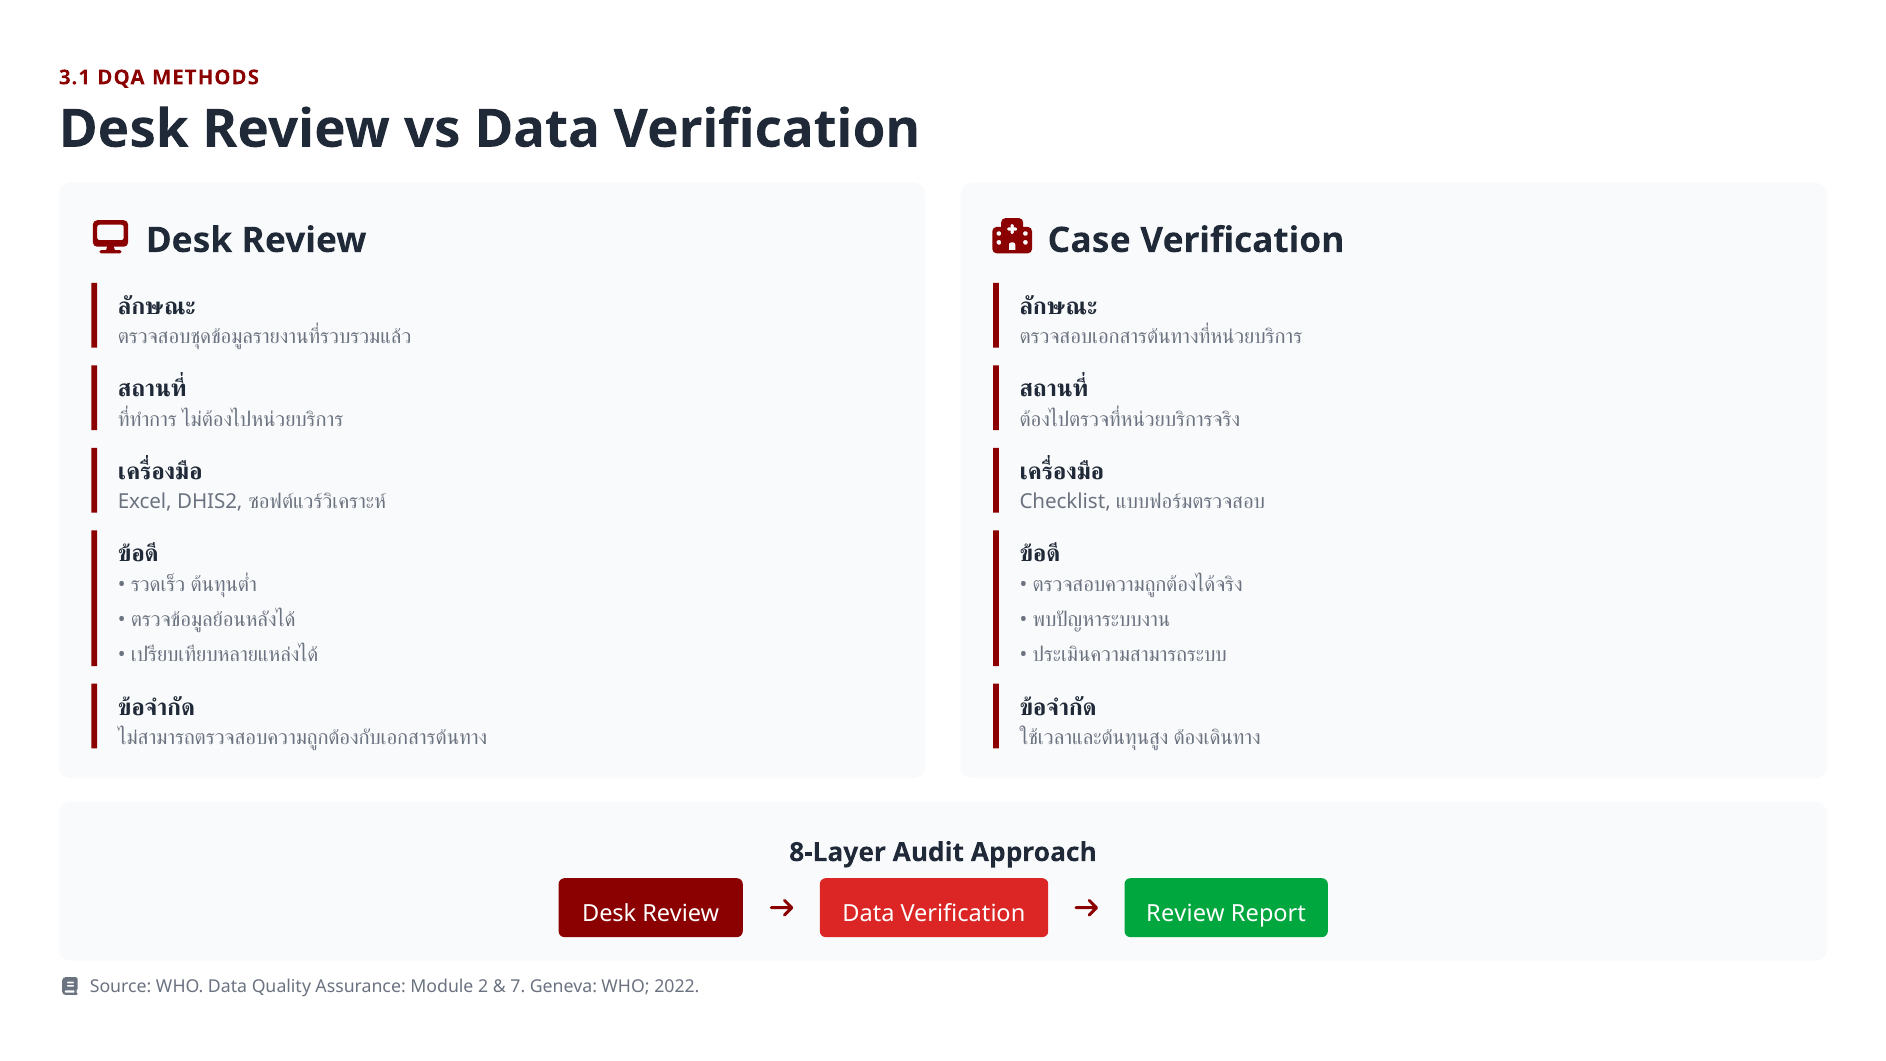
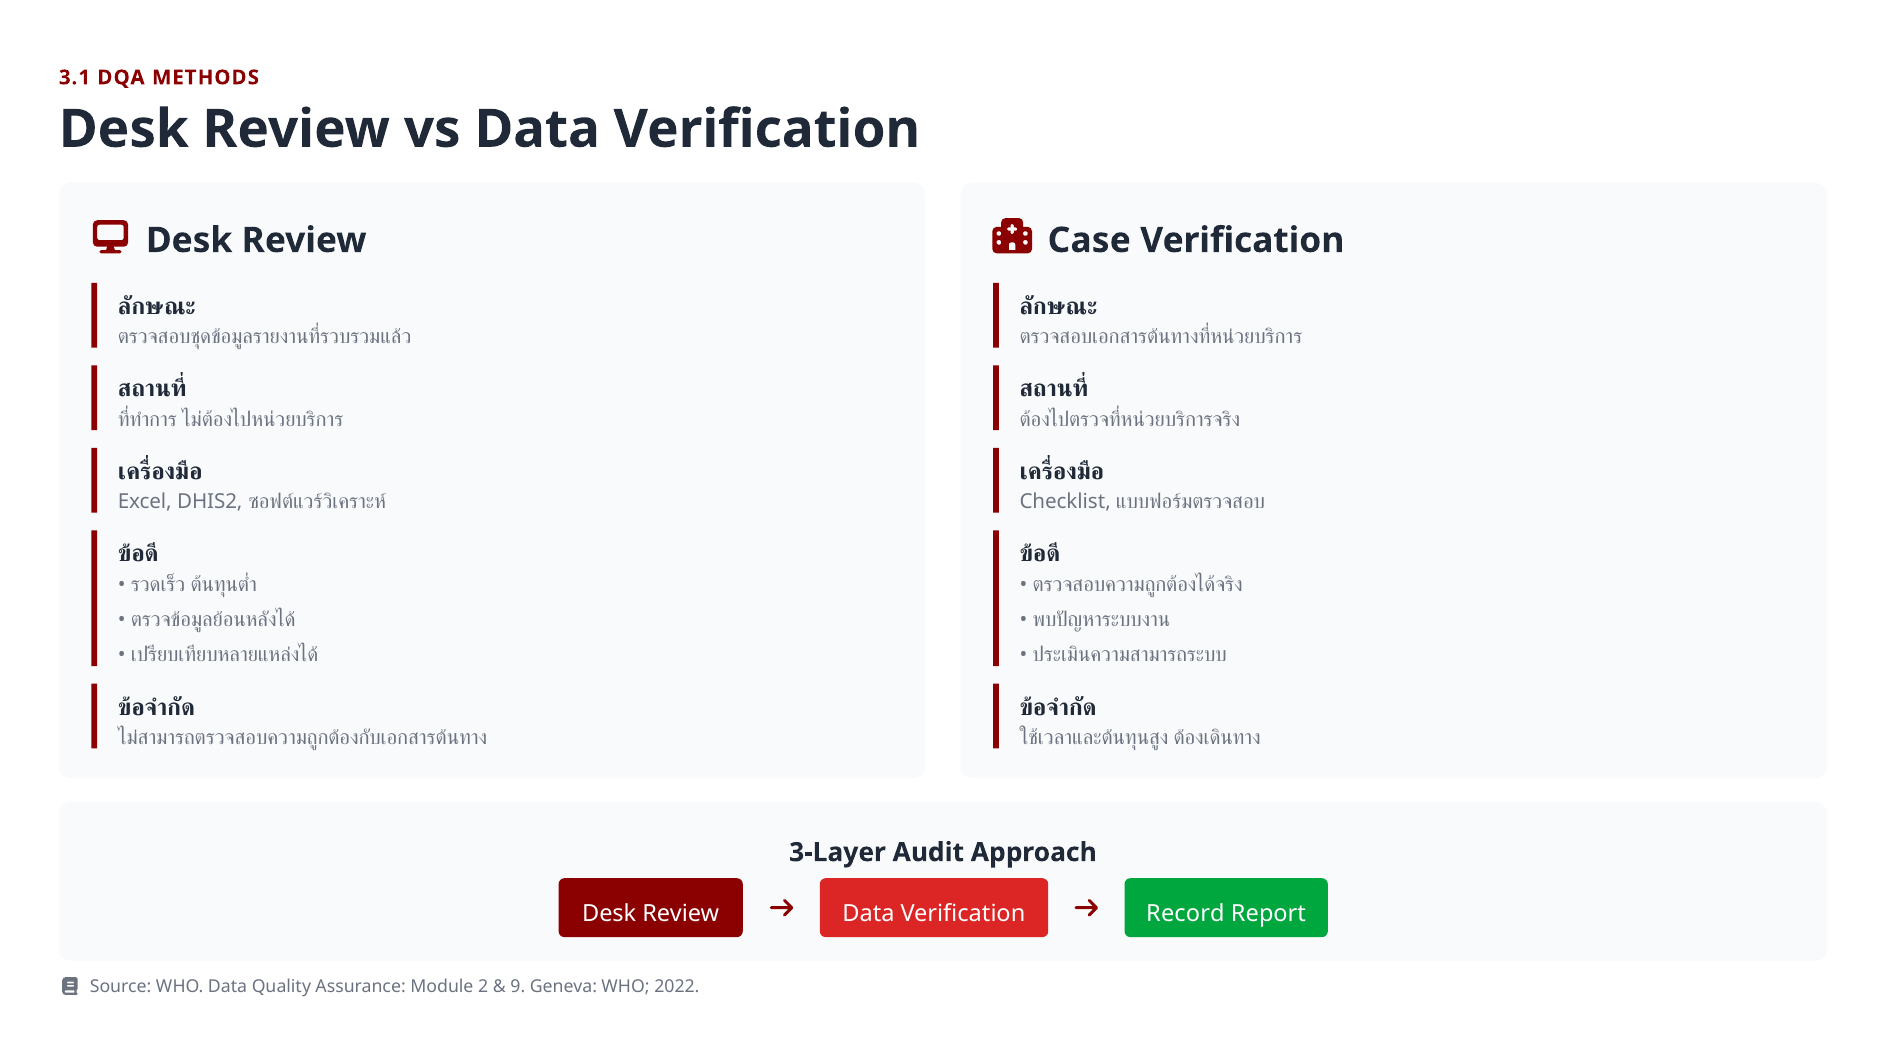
8-Layer: 8-Layer -> 3-Layer
Verification Review: Review -> Record
7: 7 -> 9
